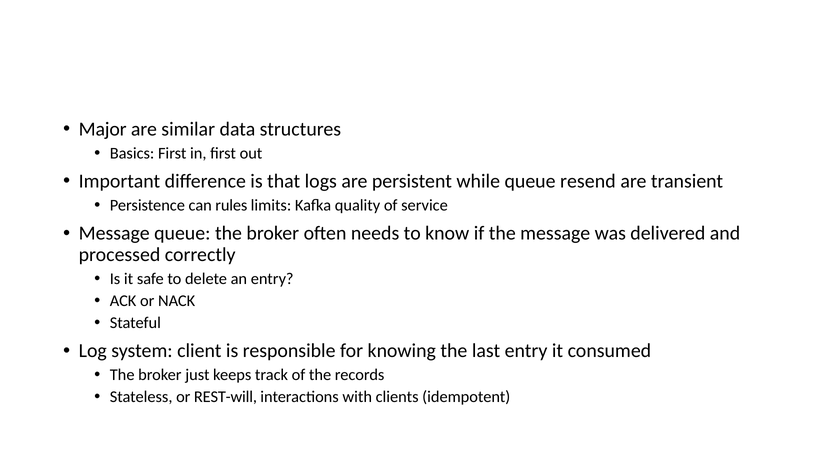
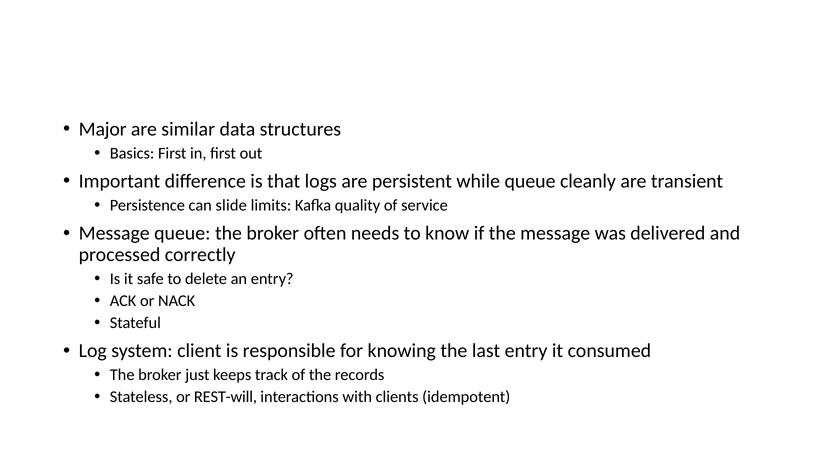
resend: resend -> cleanly
rules: rules -> slide
